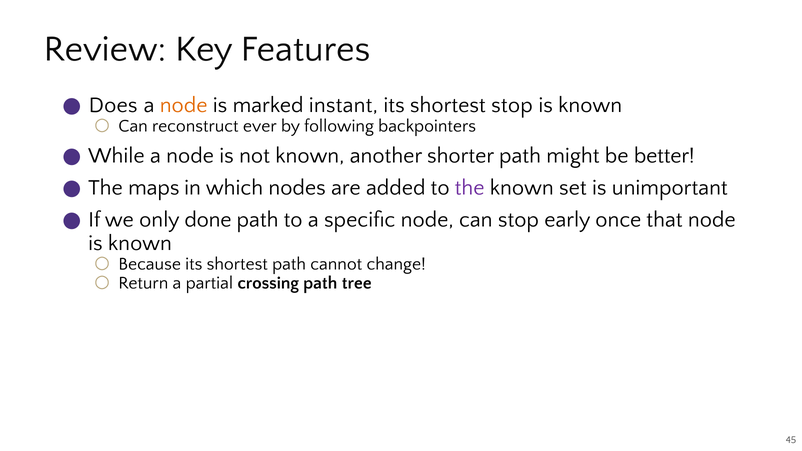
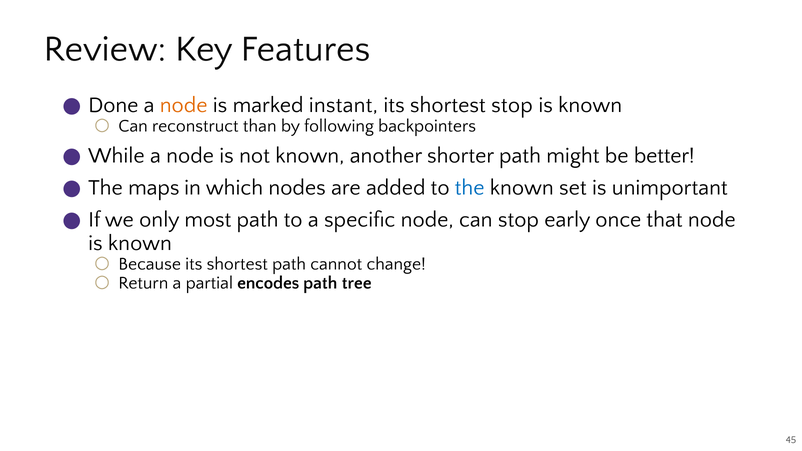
Does: Does -> Done
ever: ever -> than
the at (470, 188) colour: purple -> blue
done: done -> most
crossing: crossing -> encodes
